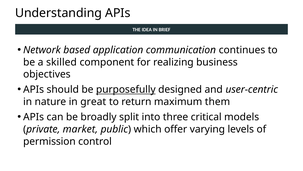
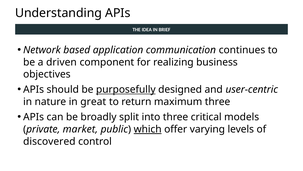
skilled: skilled -> driven
maximum them: them -> three
which underline: none -> present
permission: permission -> discovered
